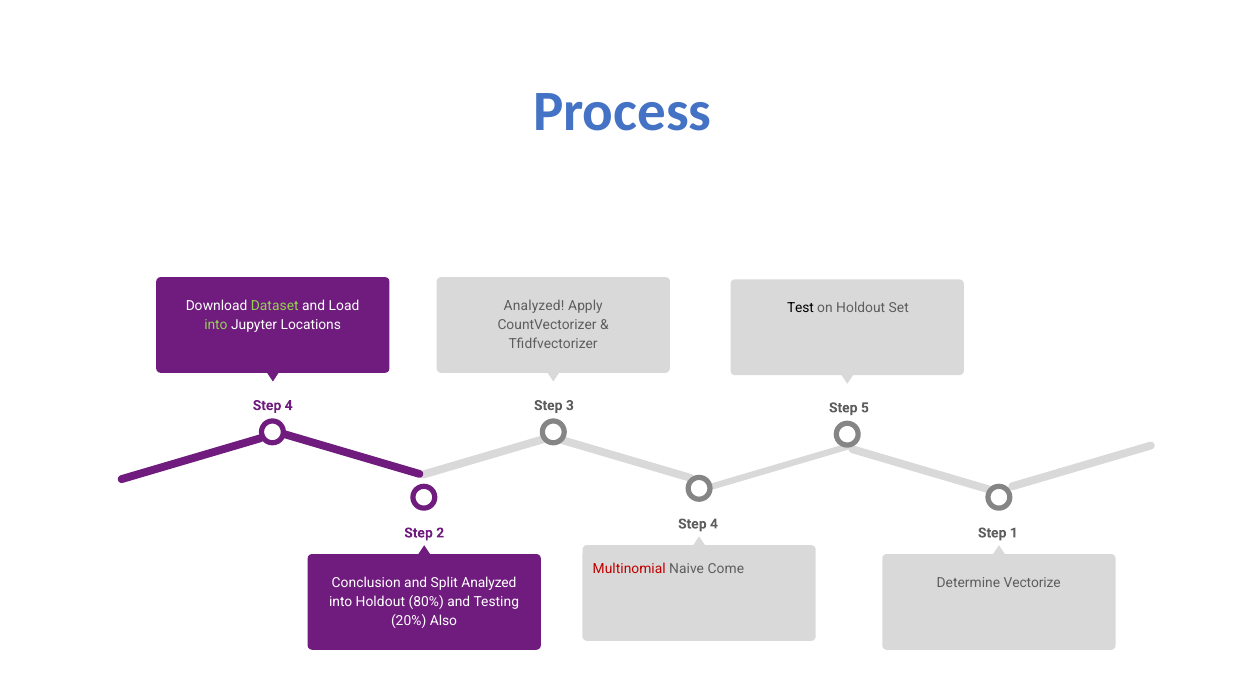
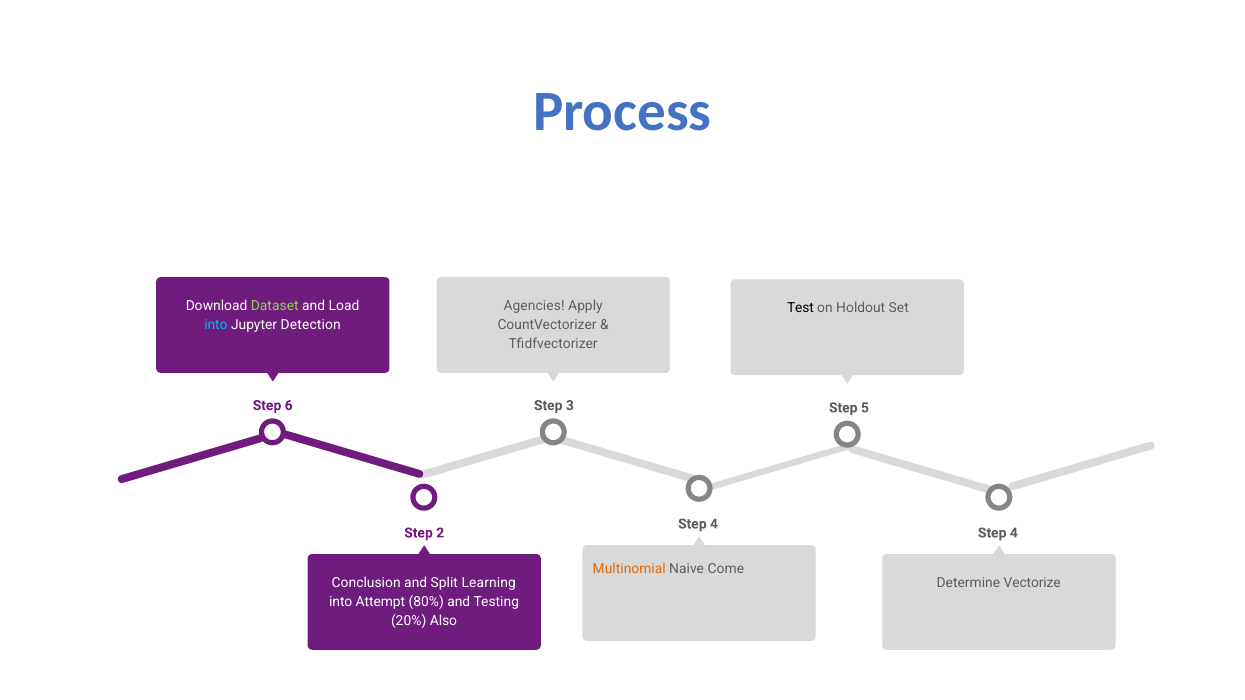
Analyzed at (534, 306): Analyzed -> Agencies
into at (216, 326) colour: light green -> light blue
Locations: Locations -> Detection
4 at (289, 406): 4 -> 6
1 at (1014, 533): 1 -> 4
Multinomial colour: red -> orange
Split Analyzed: Analyzed -> Learning
into Holdout: Holdout -> Attempt
